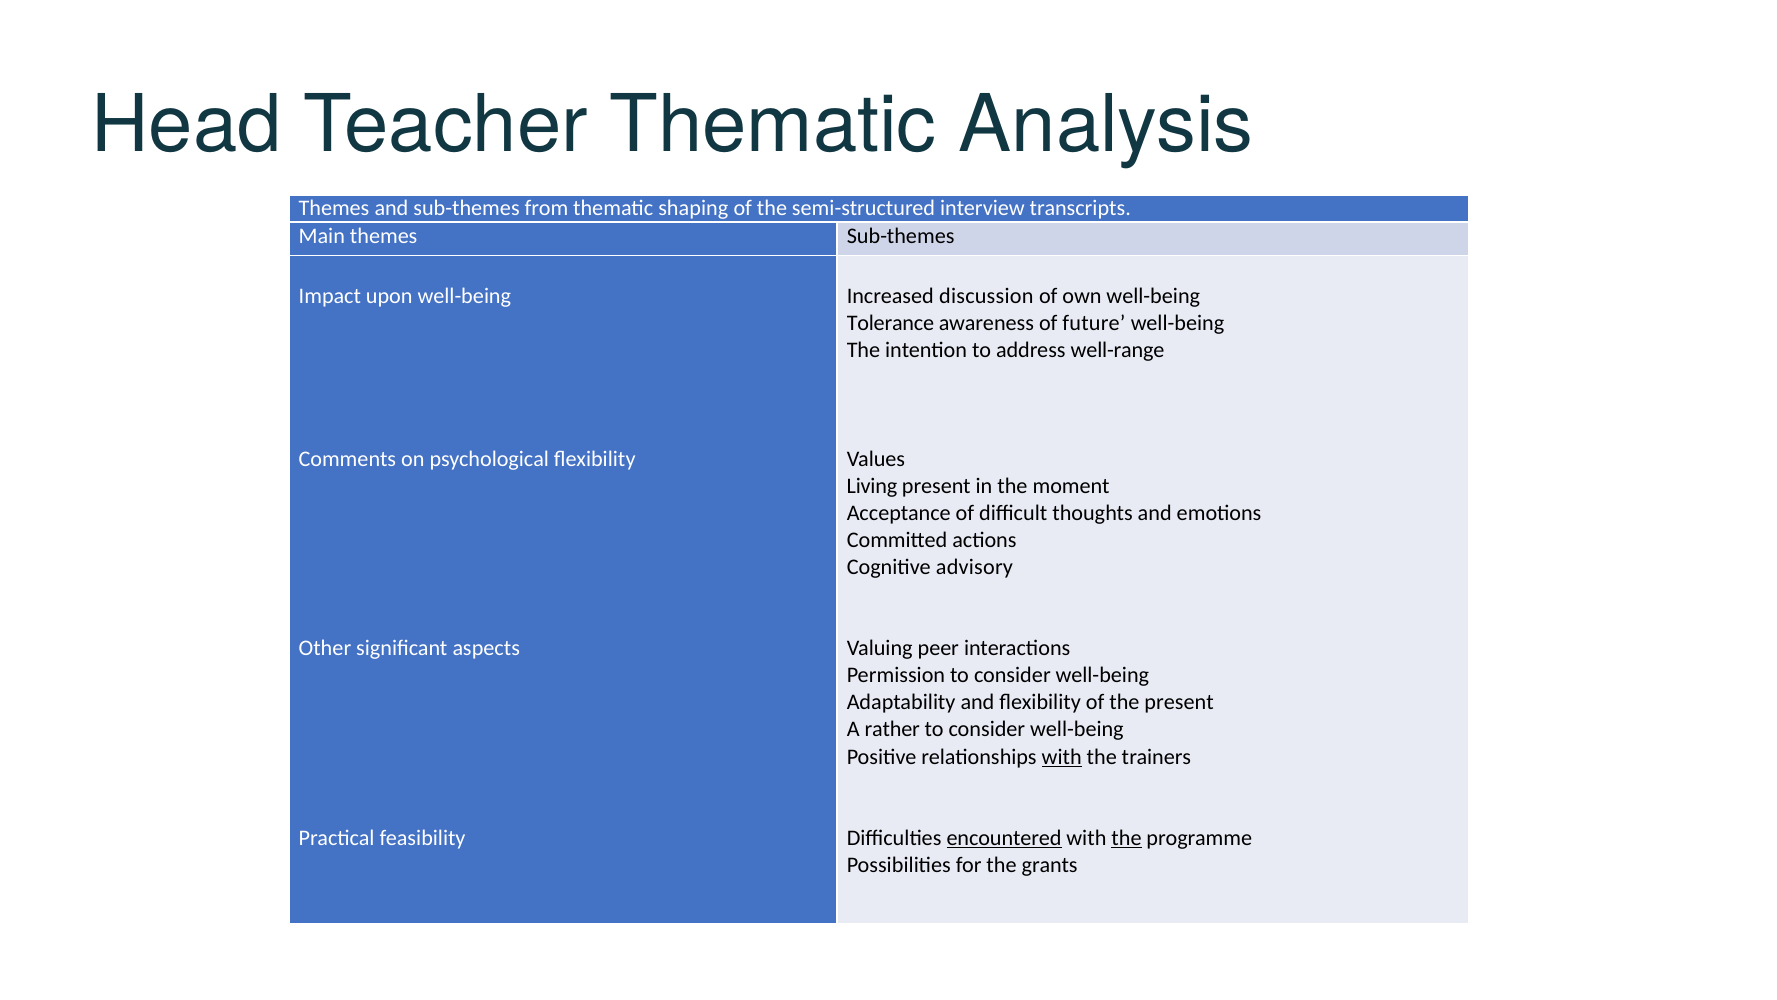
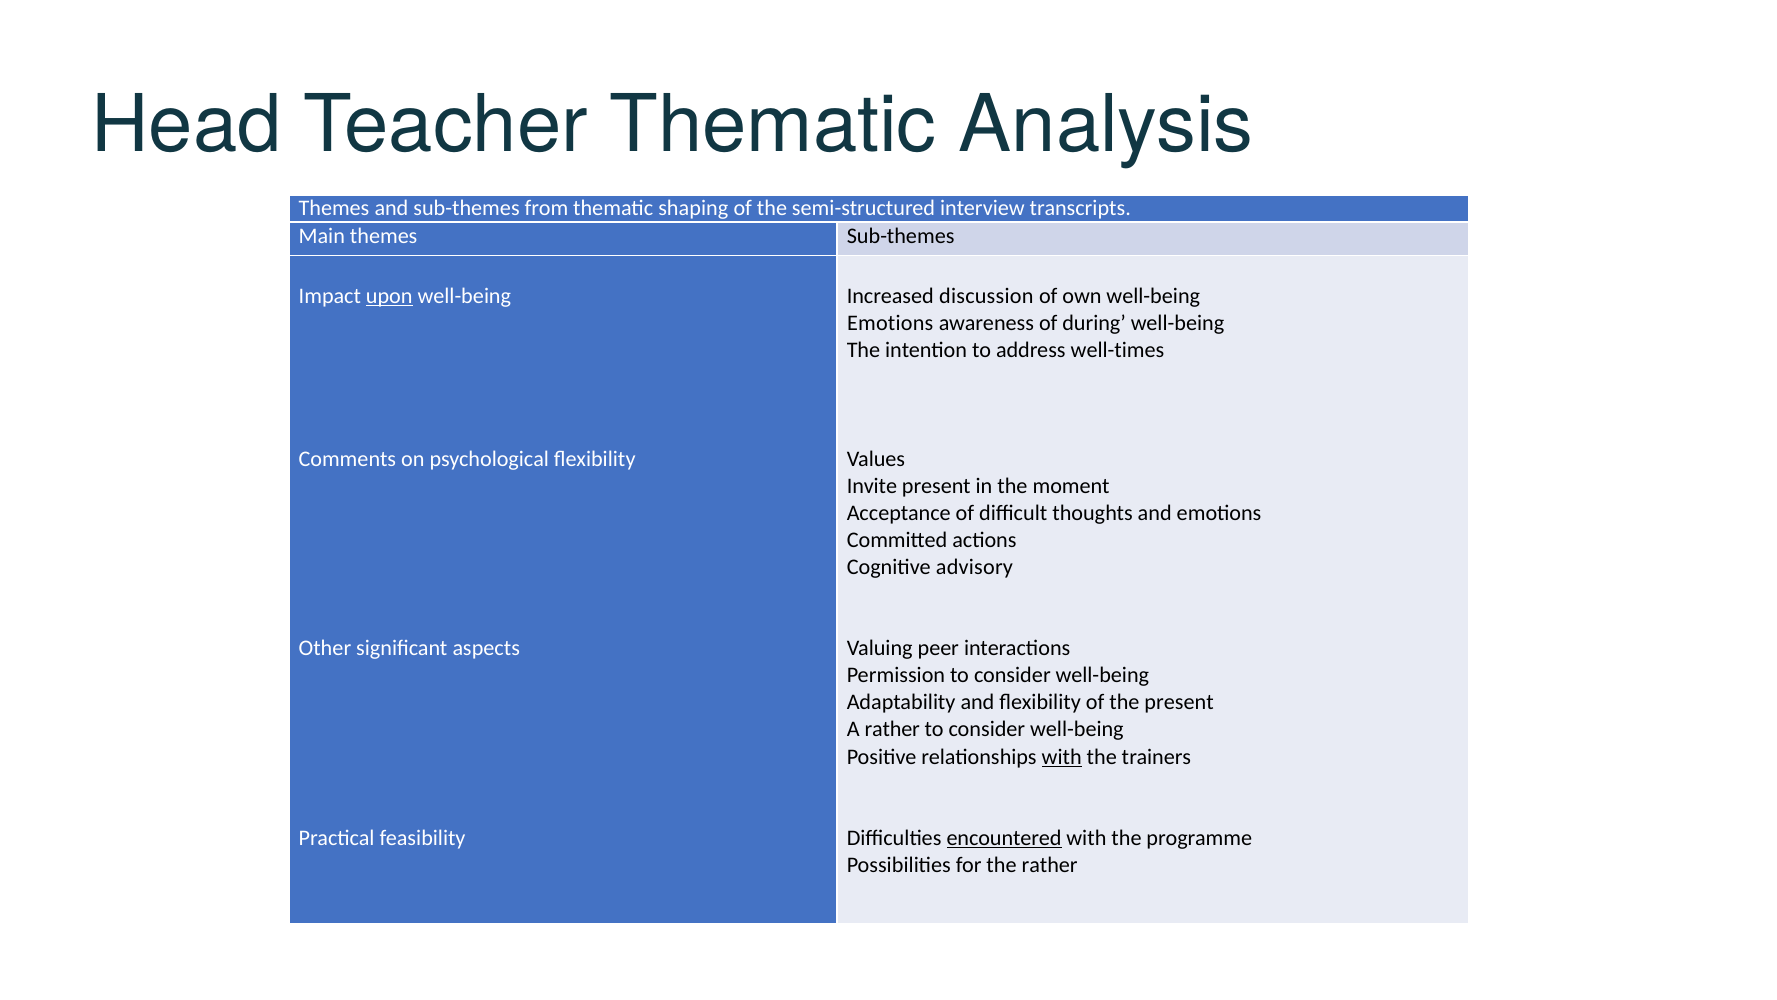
upon underline: none -> present
Tolerance at (890, 323): Tolerance -> Emotions
future: future -> during
well-range: well-range -> well-times
Living: Living -> Invite
the at (1127, 838) underline: present -> none
the grants: grants -> rather
